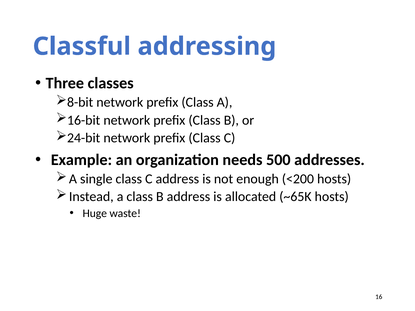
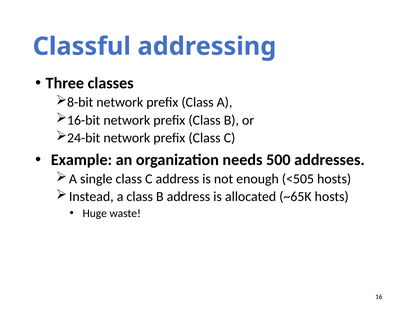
<200: <200 -> <505
